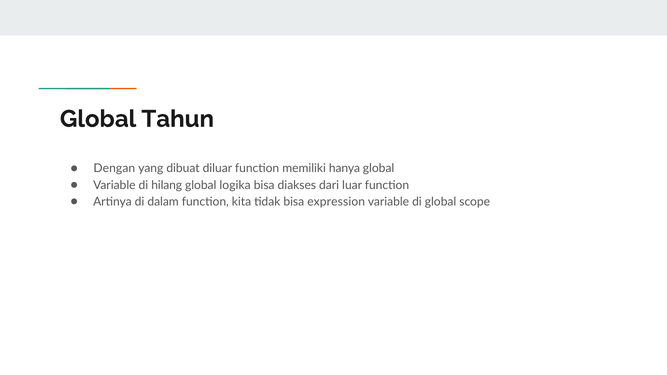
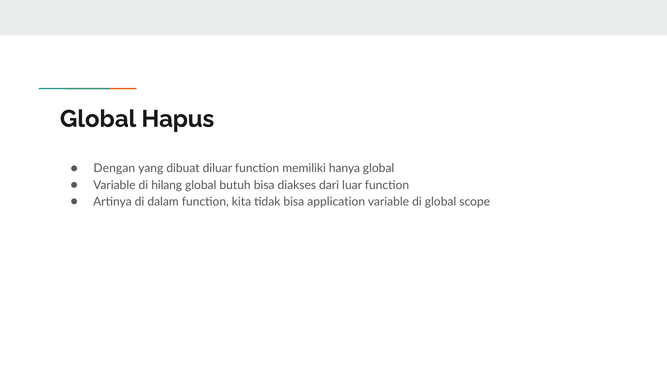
Tahun: Tahun -> Hapus
logika: logika -> butuh
expression: expression -> application
